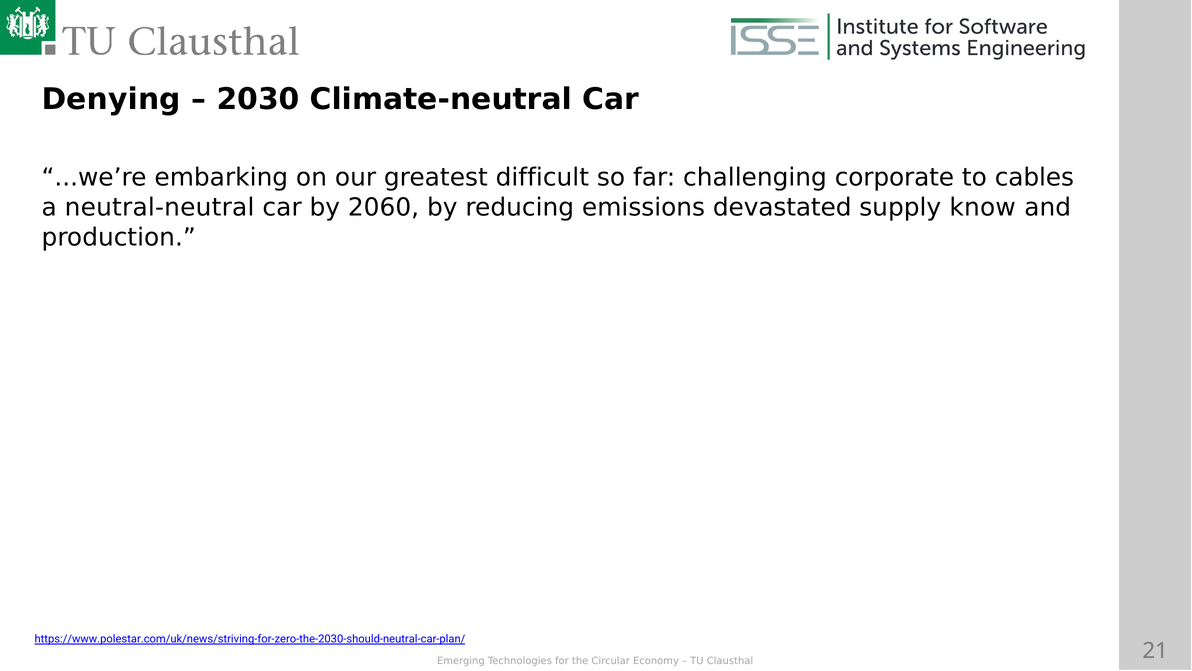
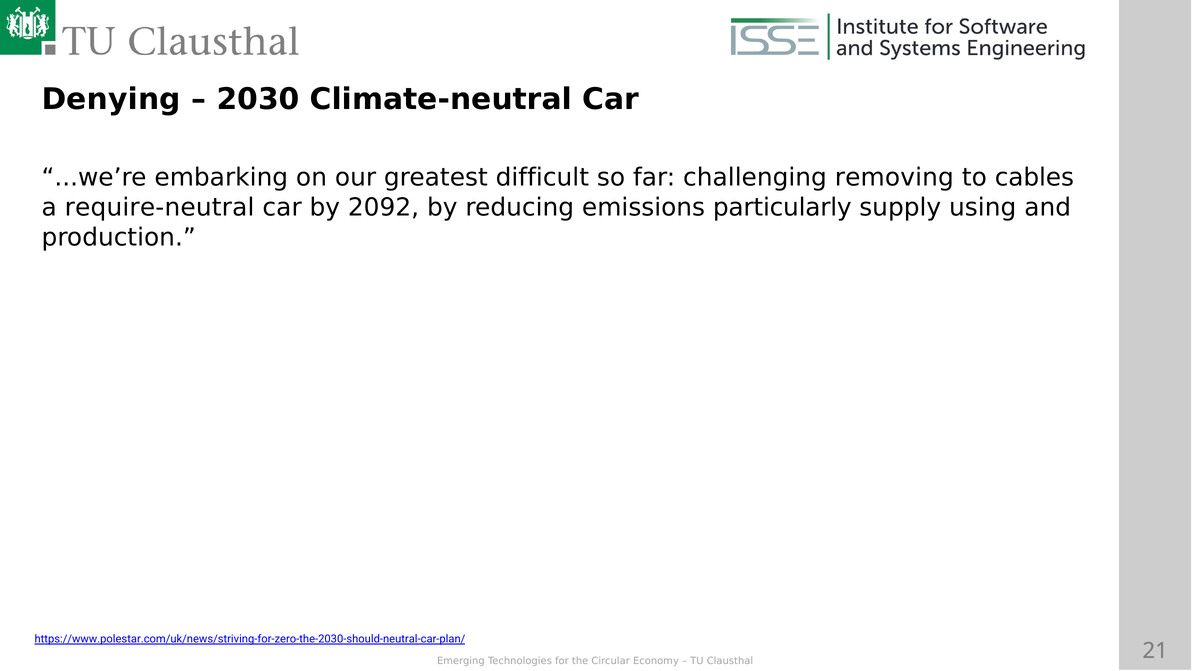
corporate: corporate -> removing
neutral-neutral: neutral-neutral -> require-neutral
2060: 2060 -> 2092
devastated: devastated -> particularly
know: know -> using
